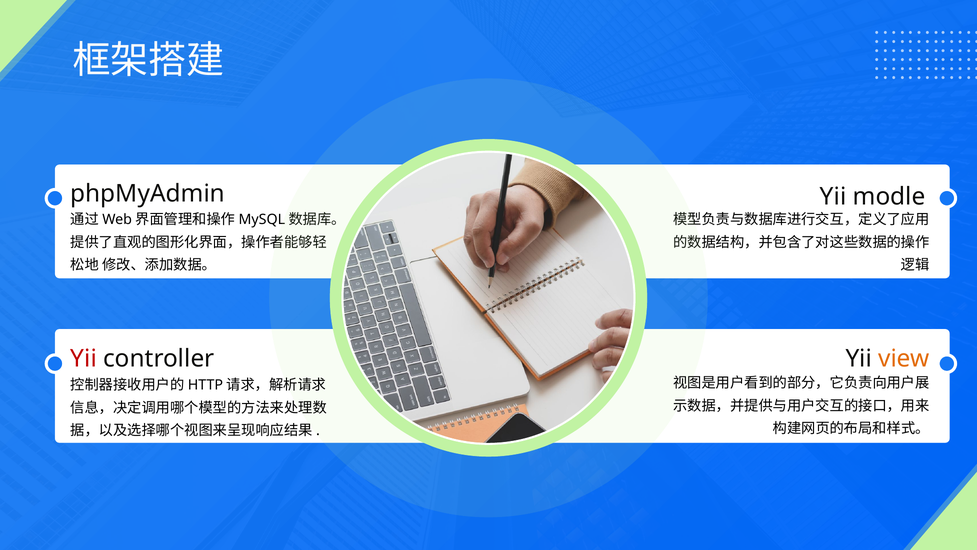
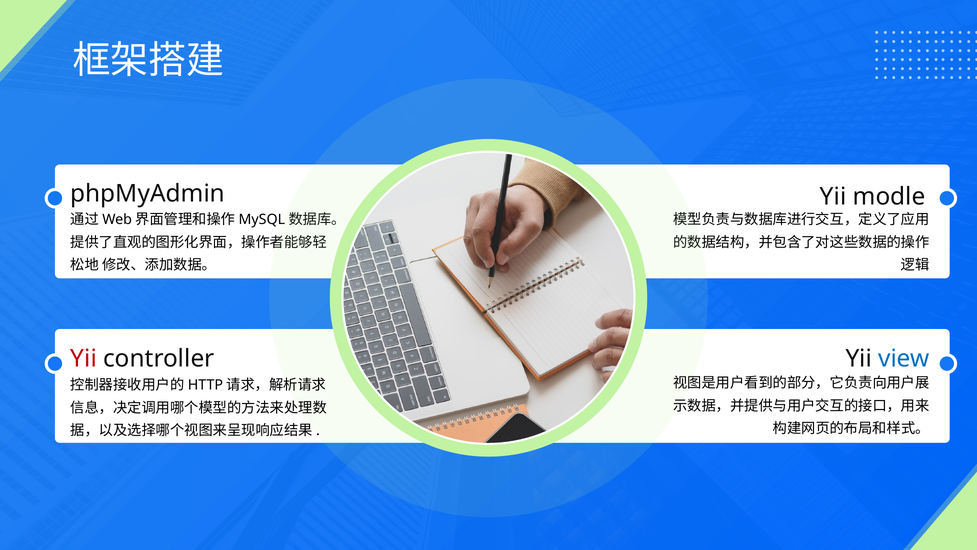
view colour: orange -> blue
